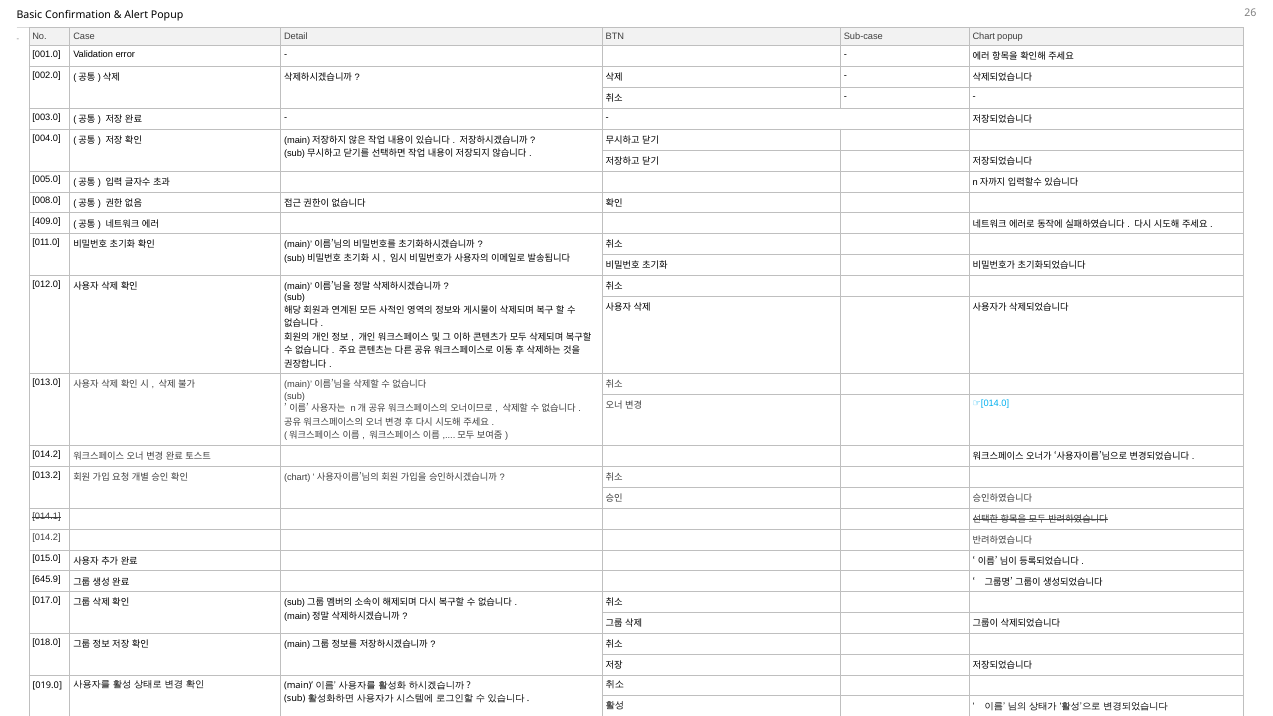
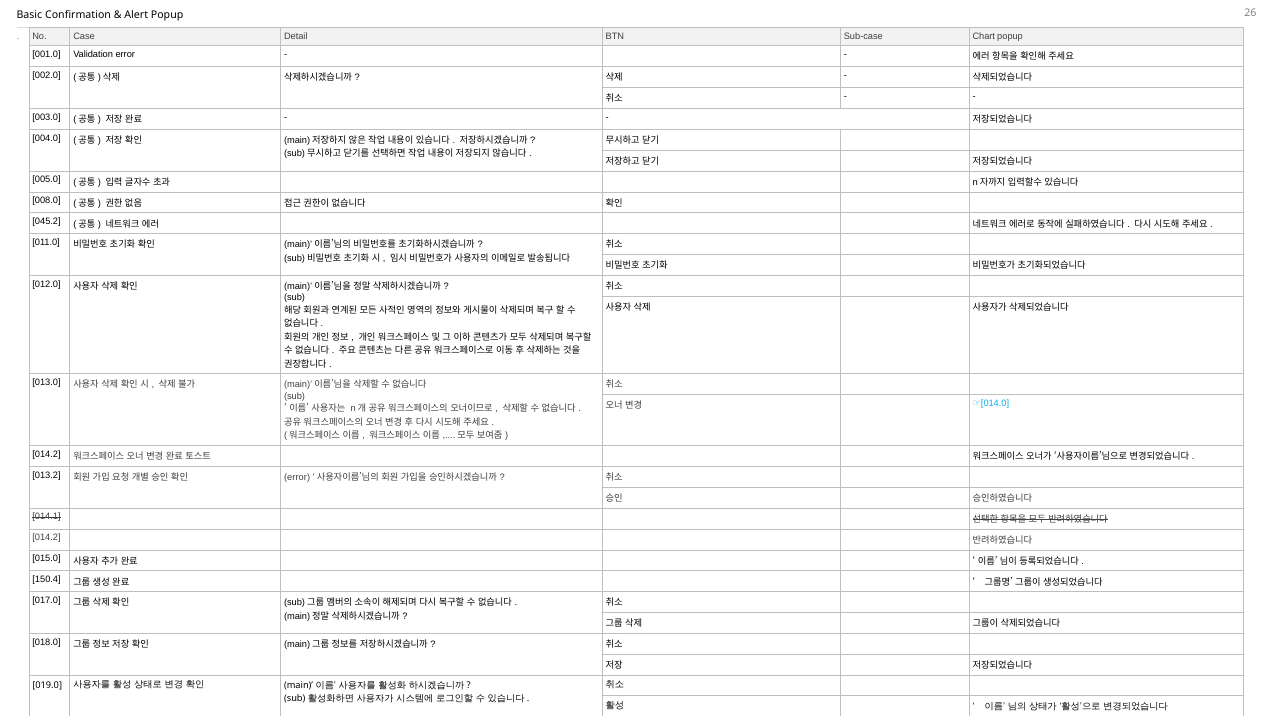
409.0: 409.0 -> 045.2
chart at (297, 477): chart -> error
645.9: 645.9 -> 150.4
